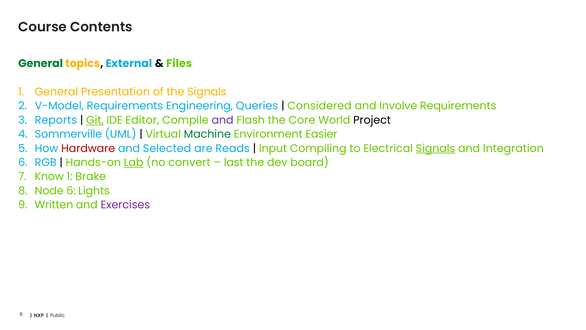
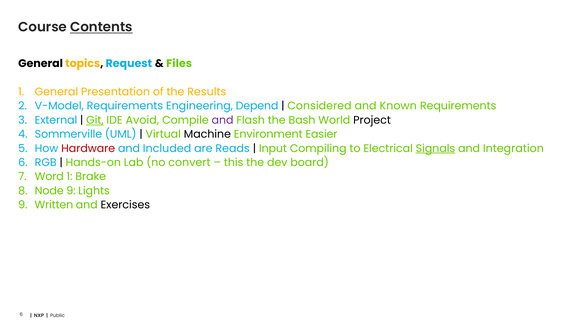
Contents underline: none -> present
General at (41, 64) colour: green -> black
External: External -> Request
the Signals: Signals -> Results
Queries: Queries -> Depend
Involve: Involve -> Known
Reports: Reports -> External
Editor: Editor -> Avoid
Core: Core -> Bash
Machine colour: green -> black
Selected: Selected -> Included
Lab underline: present -> none
last: last -> this
Know: Know -> Word
Node 6: 6 -> 9
Exercises colour: purple -> black
